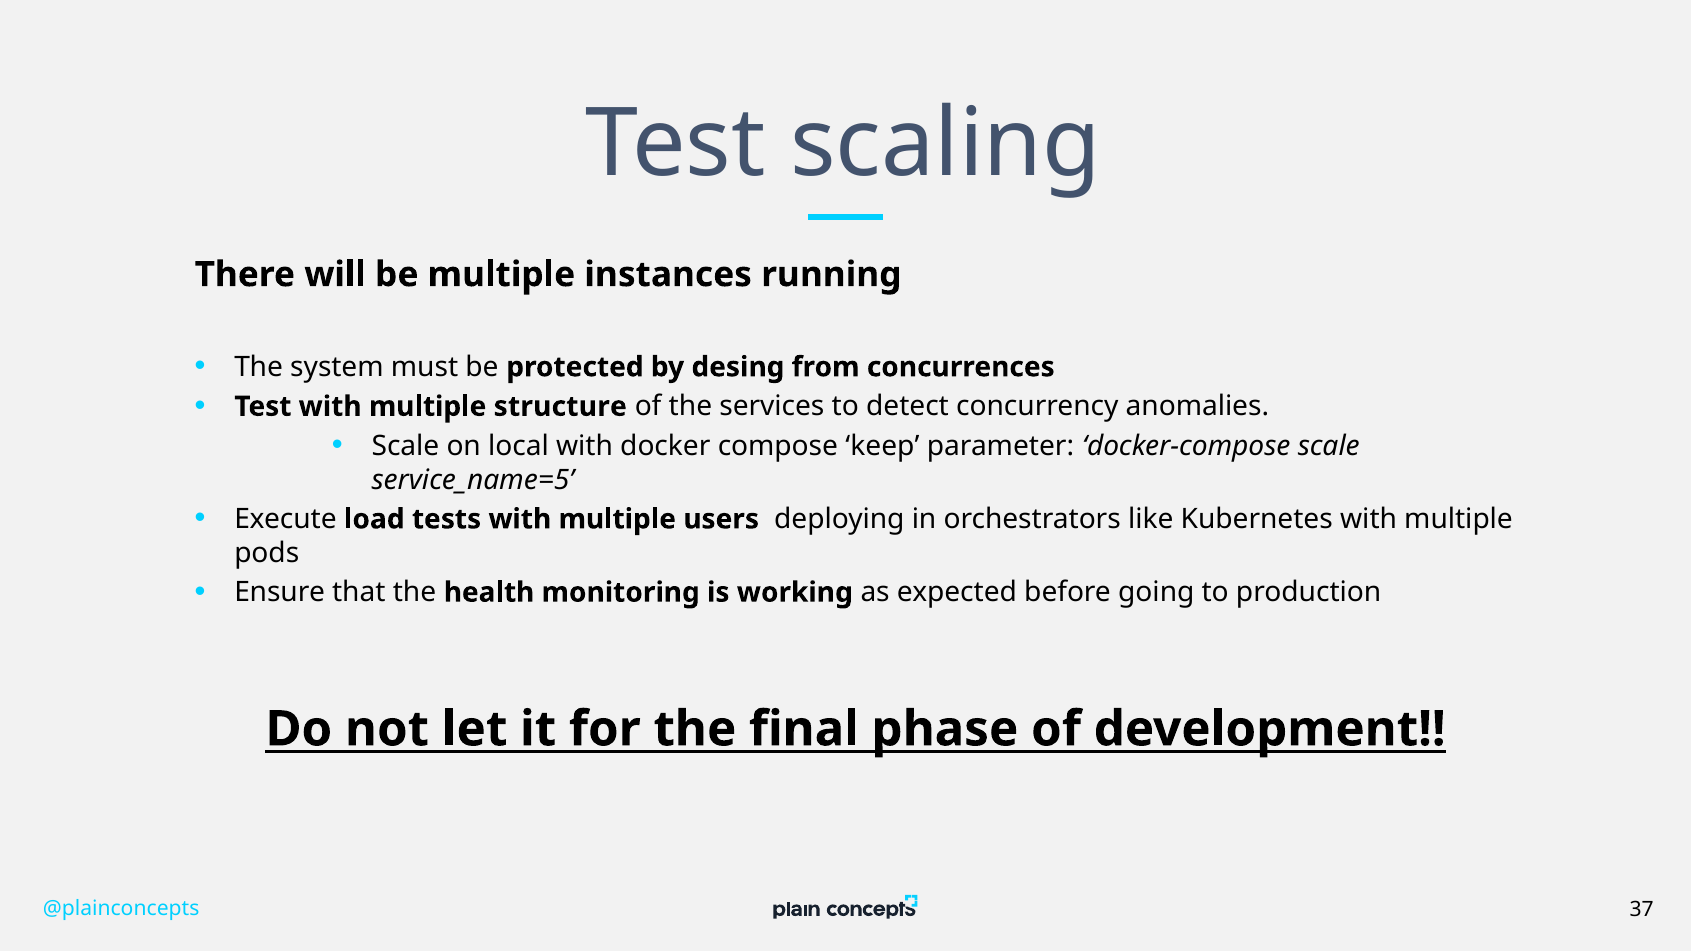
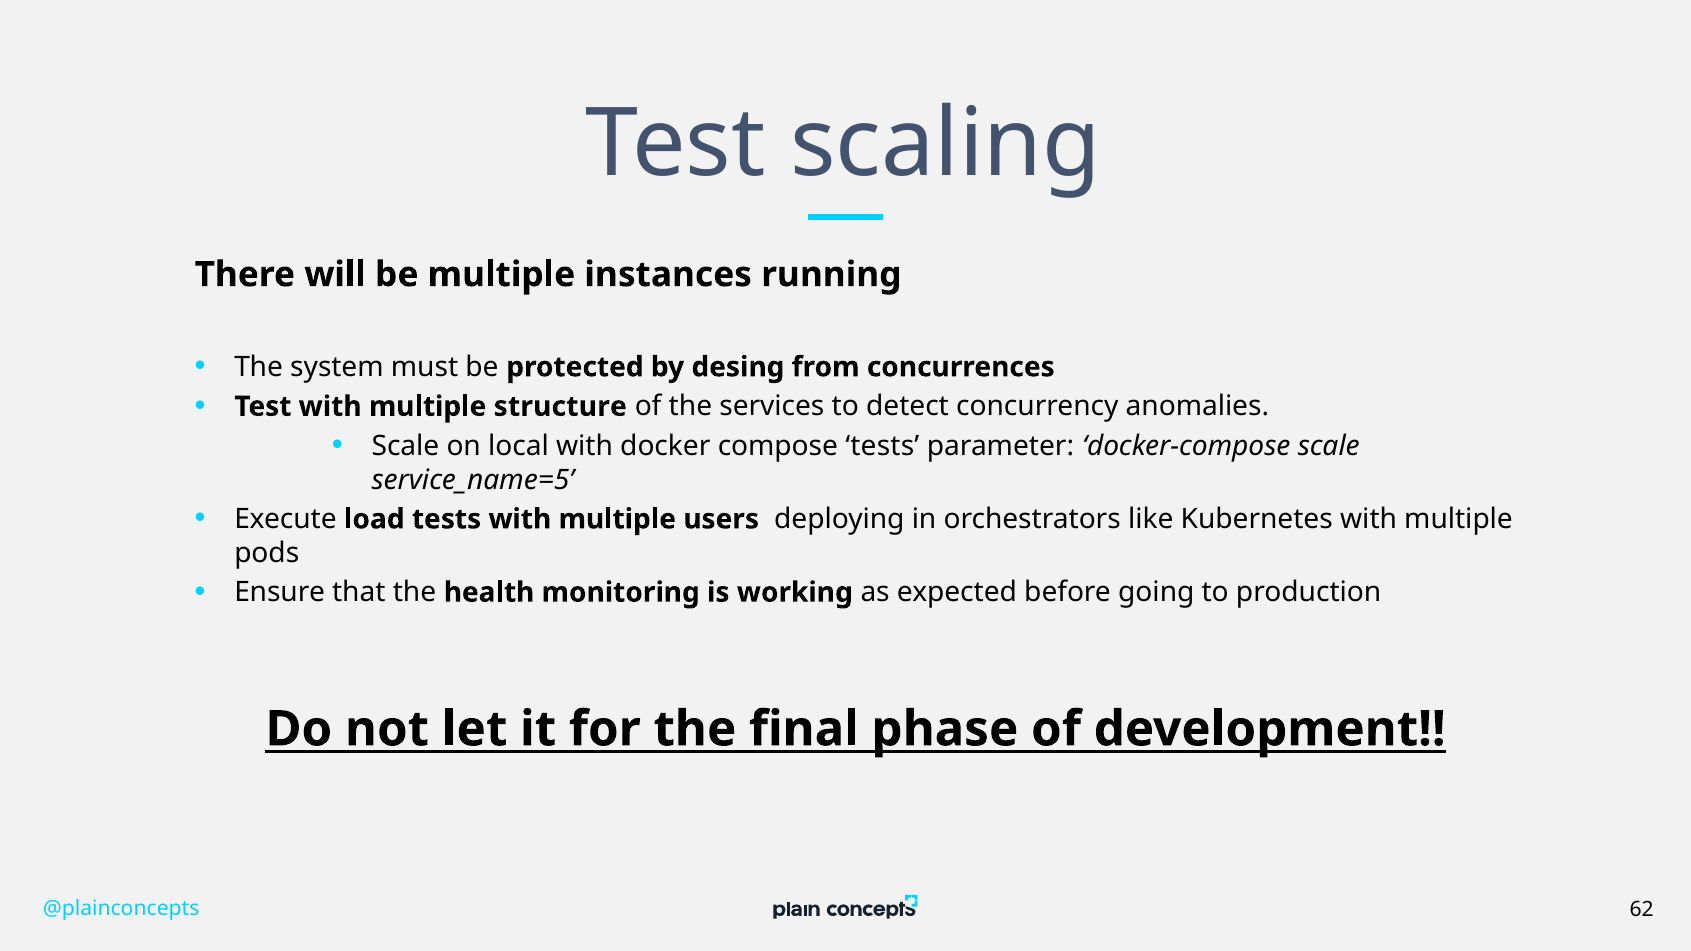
compose keep: keep -> tests
37: 37 -> 62
